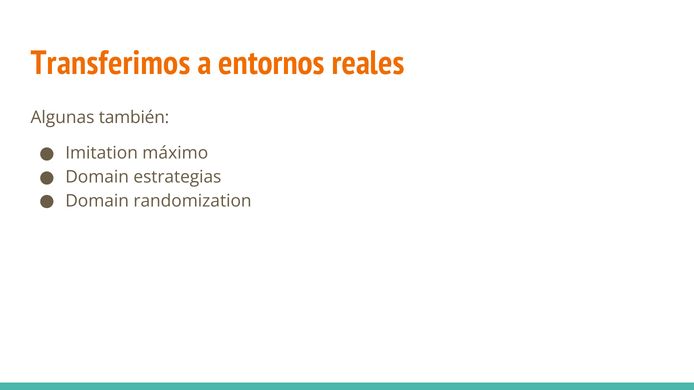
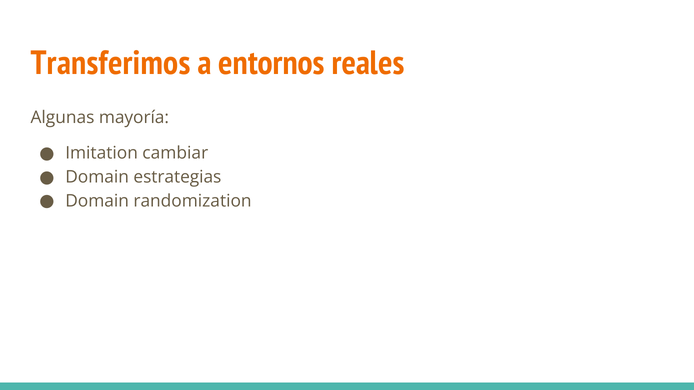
también: también -> mayoría
máximo: máximo -> cambiar
